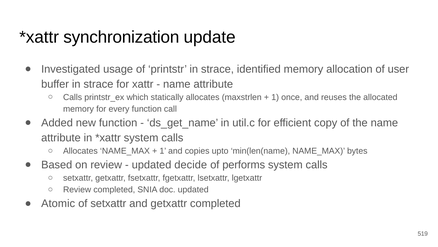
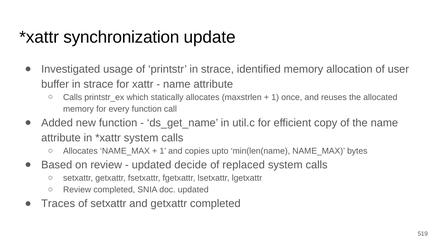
performs: performs -> replaced
Atomic: Atomic -> Traces
